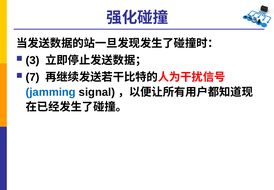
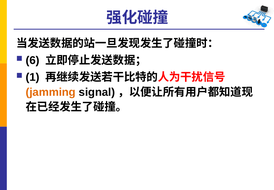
3: 3 -> 6
7: 7 -> 1
jamming colour: blue -> orange
